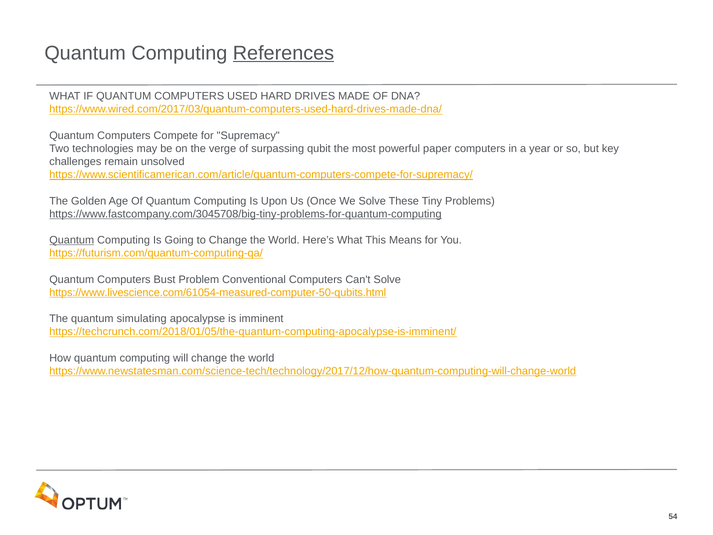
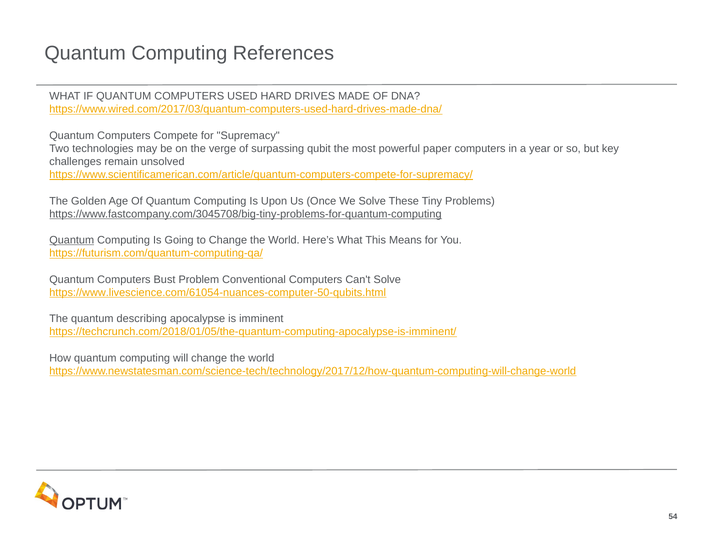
References underline: present -> none
https://www.livescience.com/61054-measured-computer-50-qubits.html: https://www.livescience.com/61054-measured-computer-50-qubits.html -> https://www.livescience.com/61054-nuances-computer-50-qubits.html
simulating: simulating -> describing
